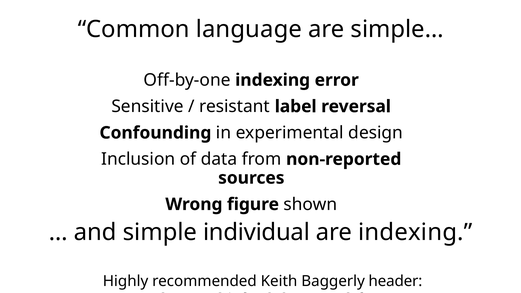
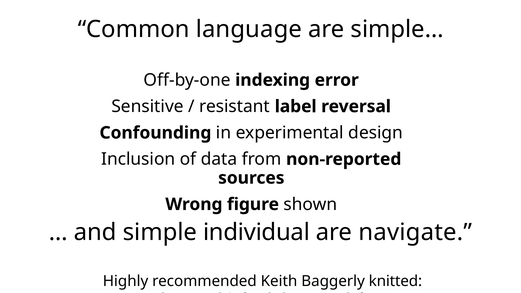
are indexing: indexing -> navigate
header: header -> knitted
